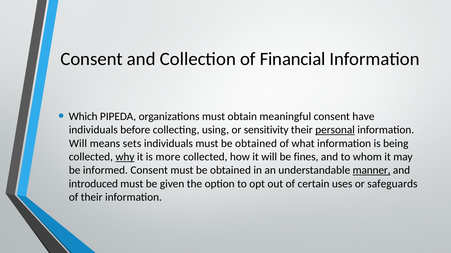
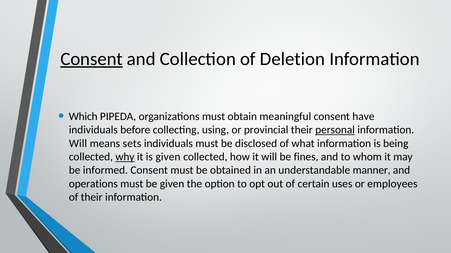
Consent at (92, 59) underline: none -> present
Financial: Financial -> Deletion
sensitivity: sensitivity -> provincial
individuals must be obtained: obtained -> disclosed
is more: more -> given
manner underline: present -> none
introduced: introduced -> operations
safeguards: safeguards -> employees
